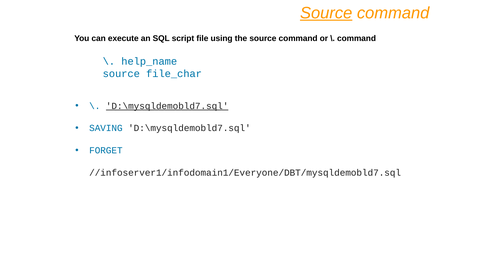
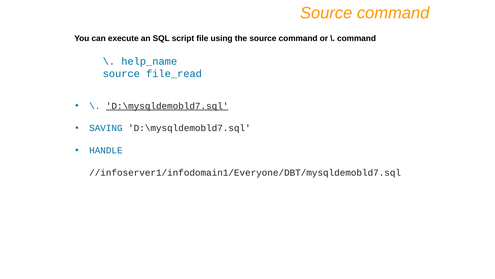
Source at (326, 13) underline: present -> none
file_char: file_char -> file_read
FORGET: FORGET -> HANDLE
